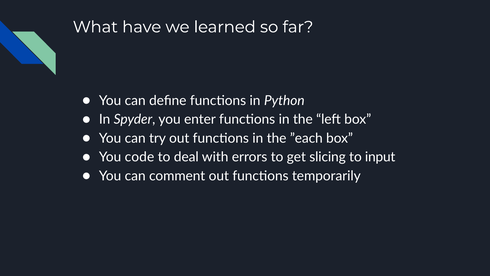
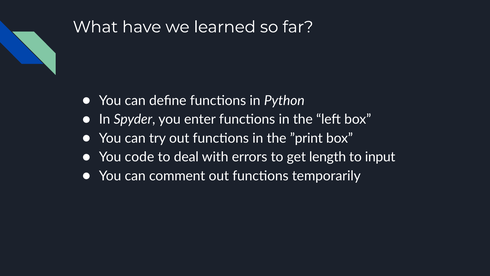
”each: ”each -> ”print
slicing: slicing -> length
